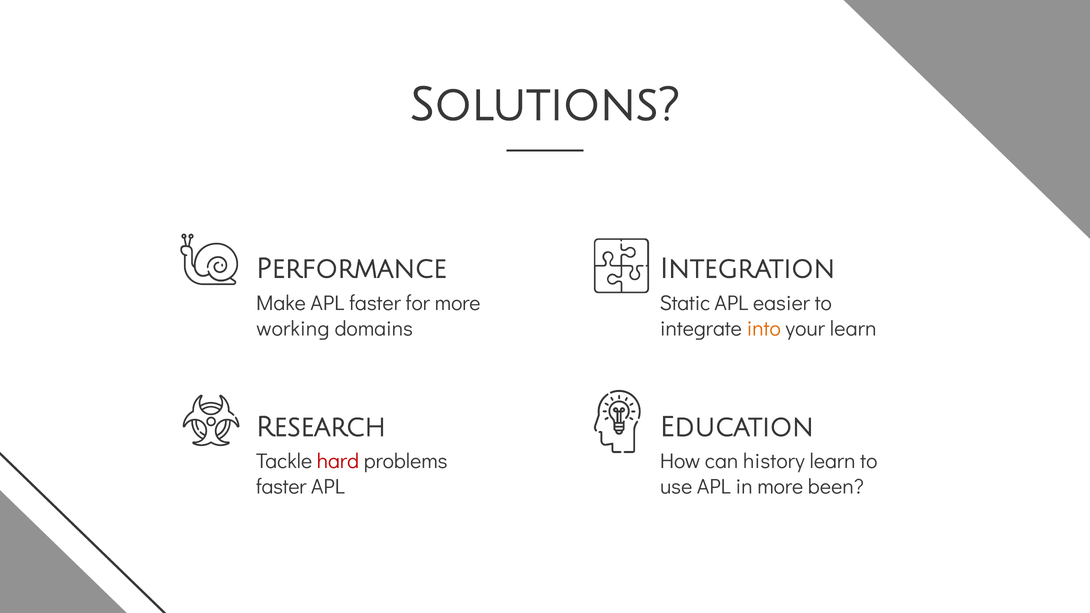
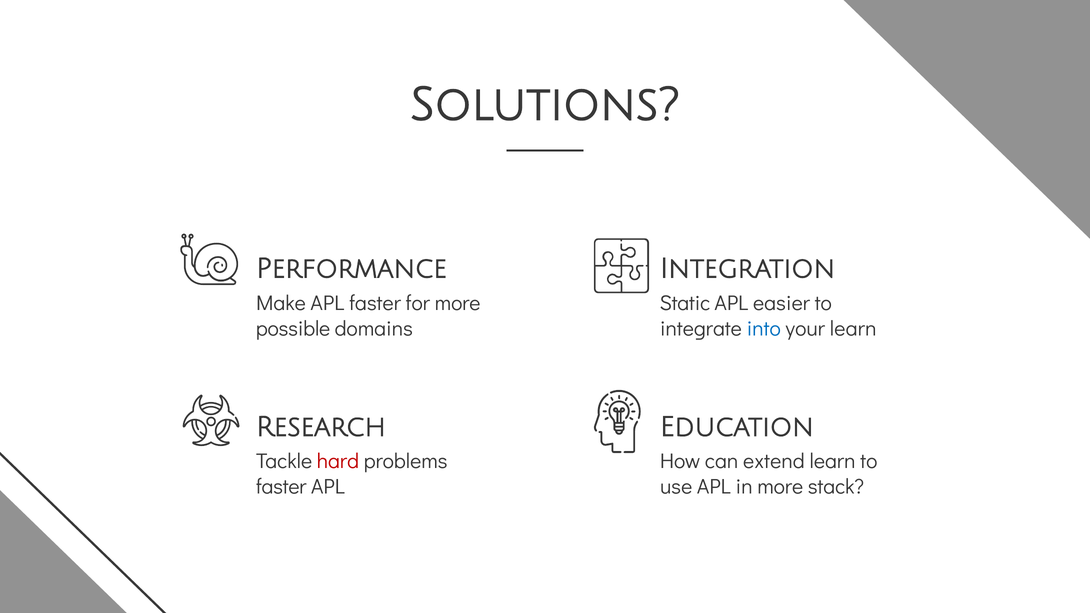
working: working -> possible
into colour: orange -> blue
history: history -> extend
been: been -> stack
